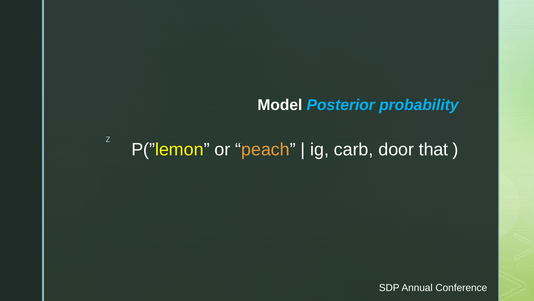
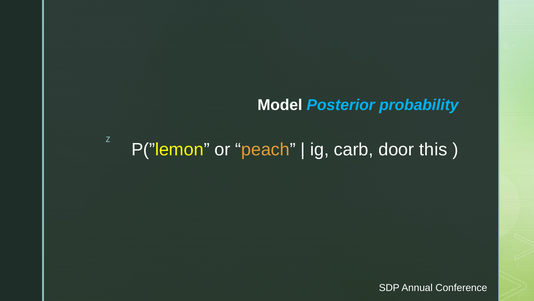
that: that -> this
